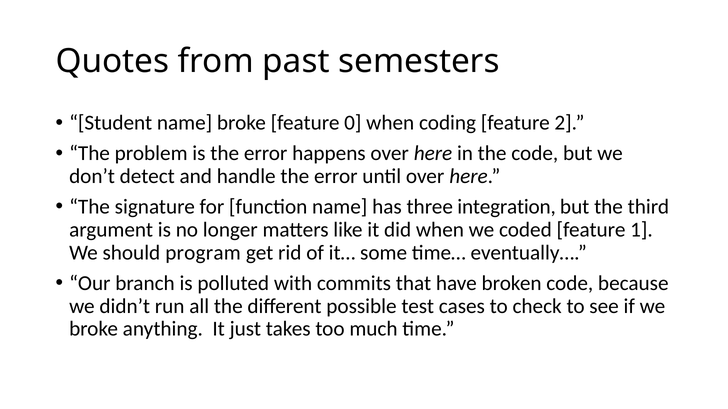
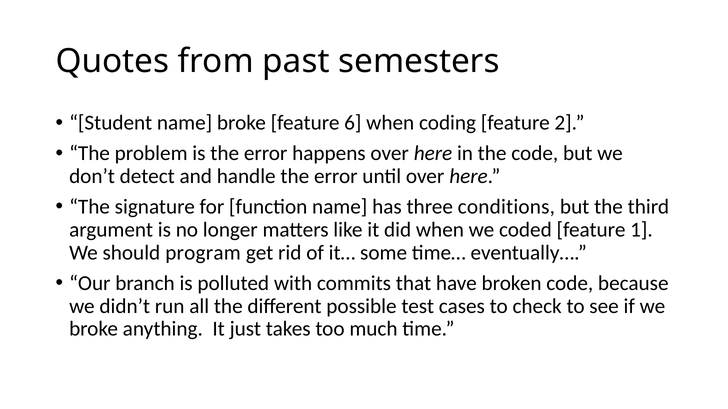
0: 0 -> 6
integration: integration -> conditions
